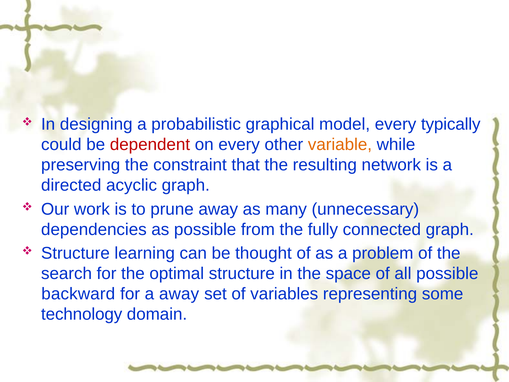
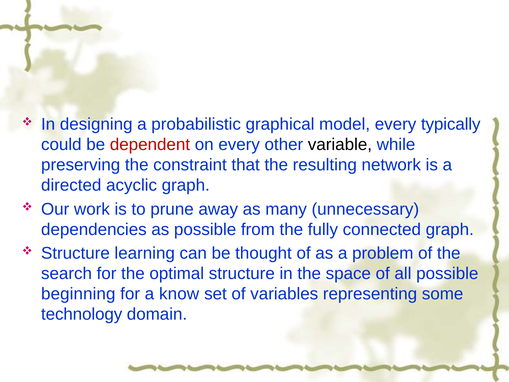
variable colour: orange -> black
backward: backward -> beginning
a away: away -> know
